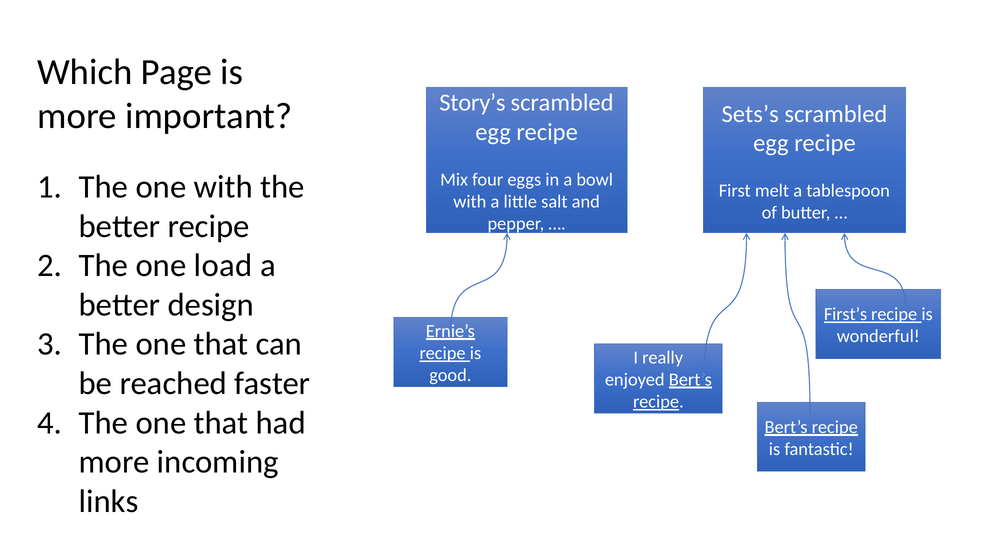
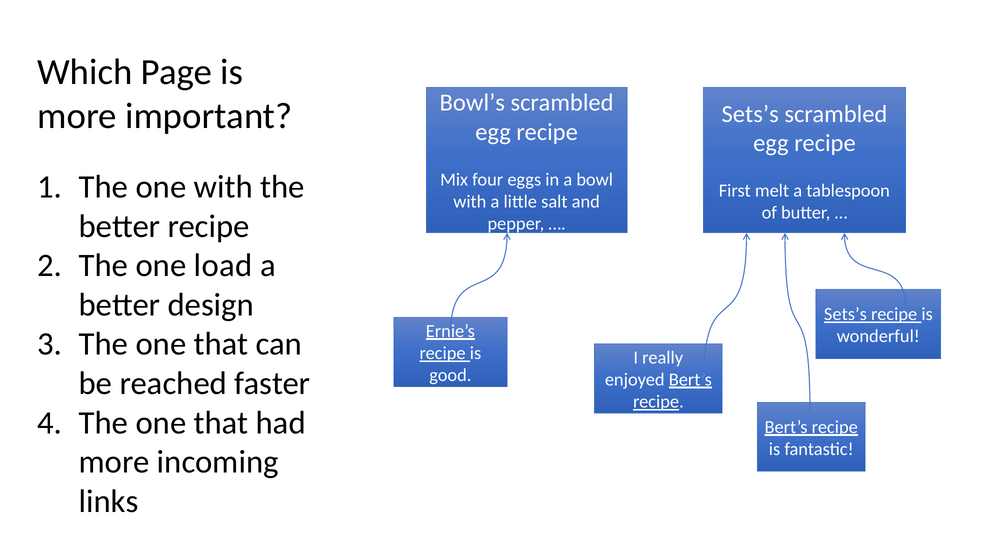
Story’s: Story’s -> Bowl’s
First’s at (846, 314): First’s -> Sets’s
